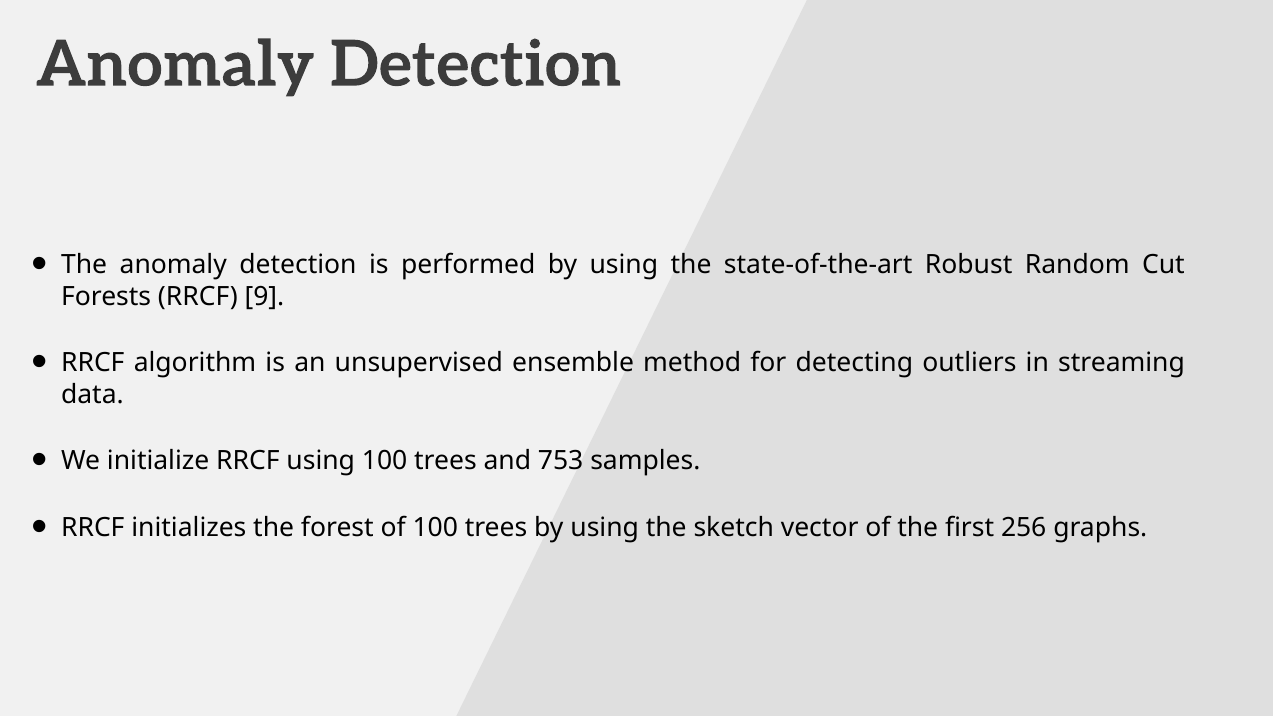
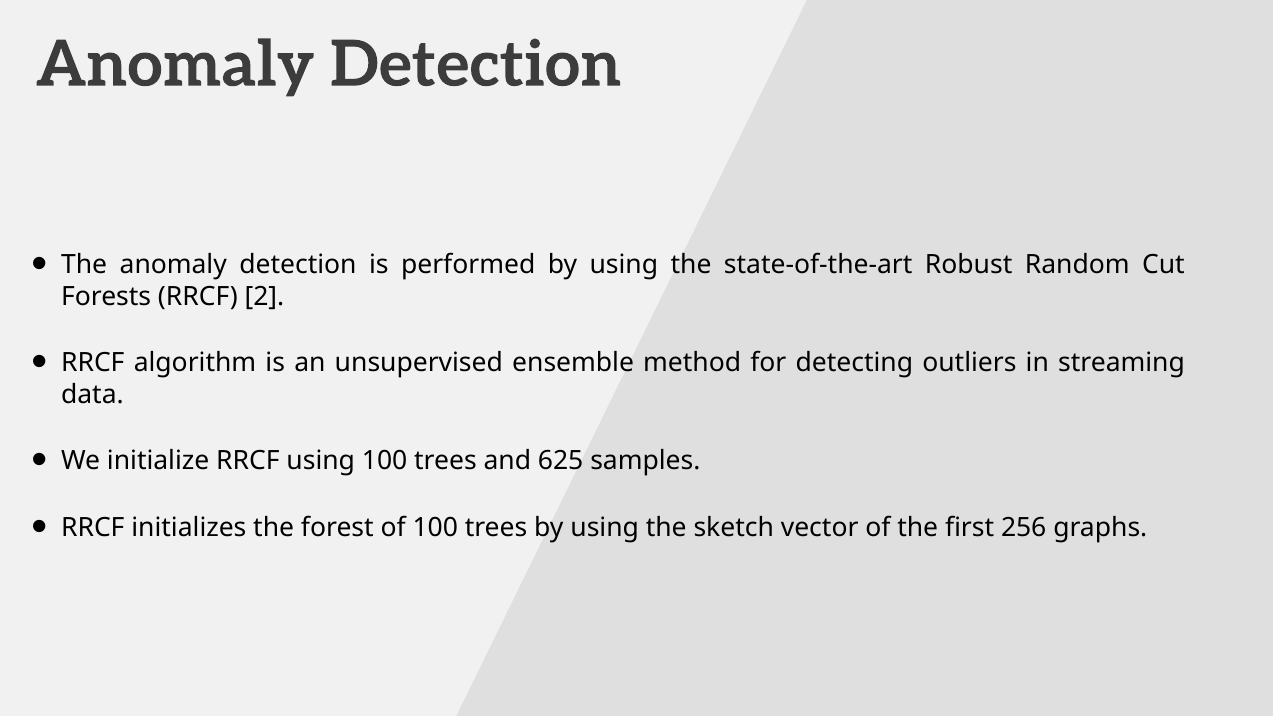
9: 9 -> 2
753: 753 -> 625
